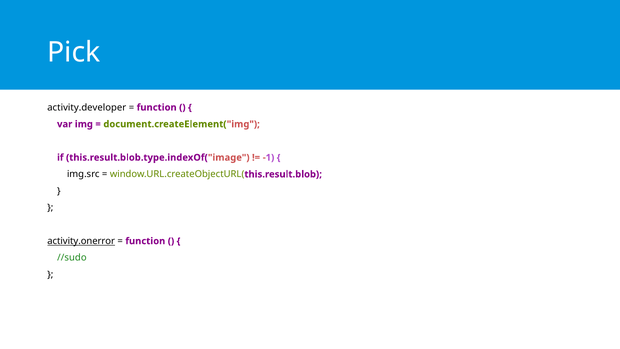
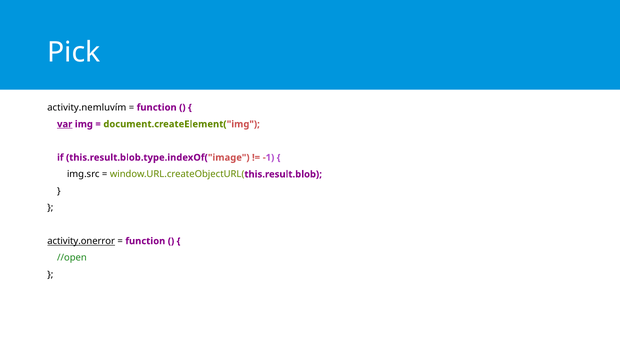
activity.developer: activity.developer -> activity.nemluvím
var underline: none -> present
//sudo: //sudo -> //open
